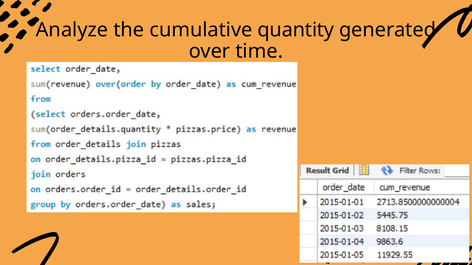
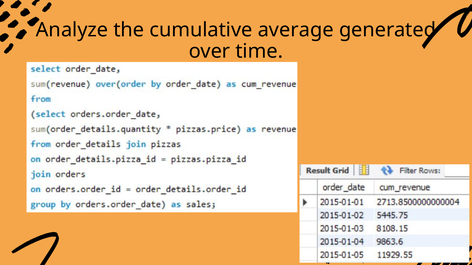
quantity: quantity -> average
